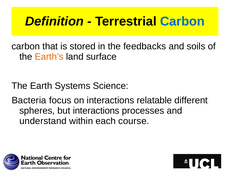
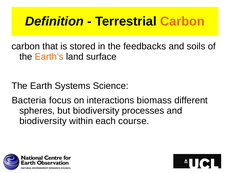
Carbon at (182, 21) colour: blue -> orange
relatable: relatable -> biomass
but interactions: interactions -> biodiversity
understand at (43, 121): understand -> biodiversity
